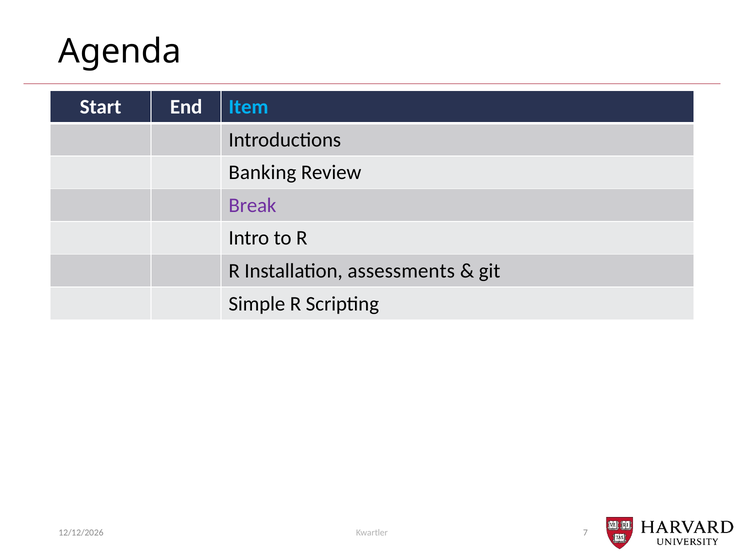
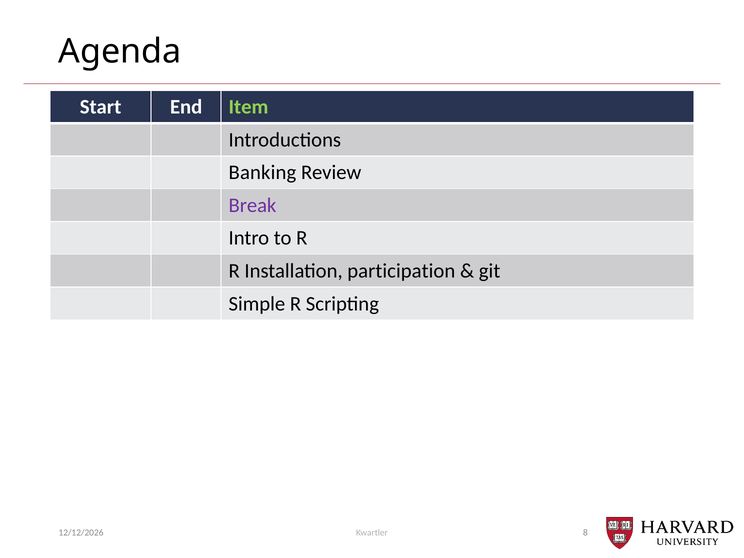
Item colour: light blue -> light green
assessments: assessments -> participation
7: 7 -> 8
